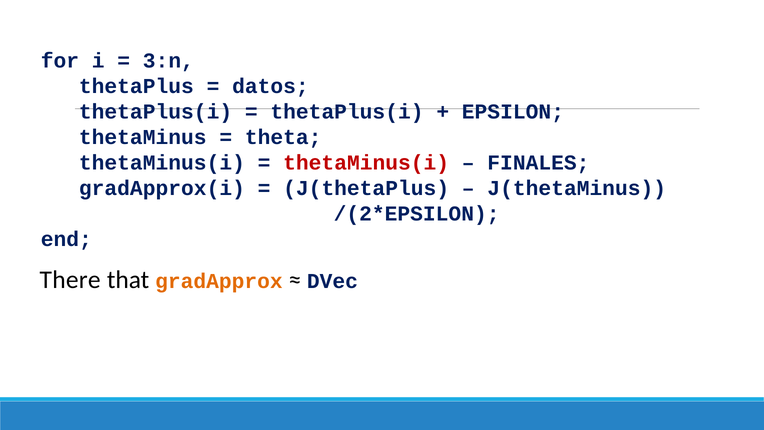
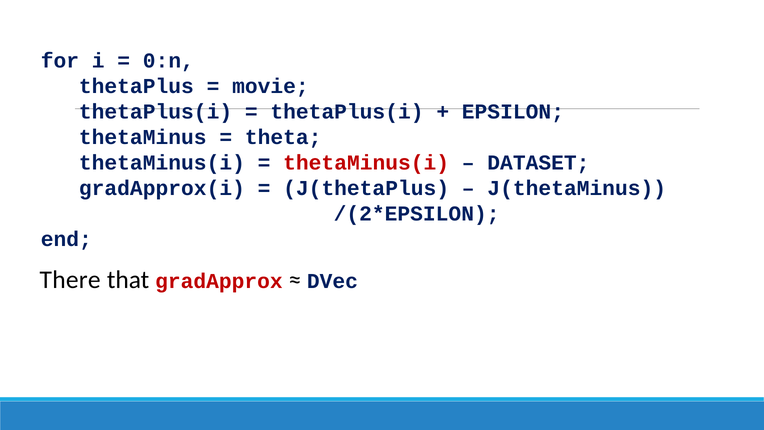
3:n: 3:n -> 0:n
datos: datos -> movie
FINALES: FINALES -> DATASET
gradApprox colour: orange -> red
